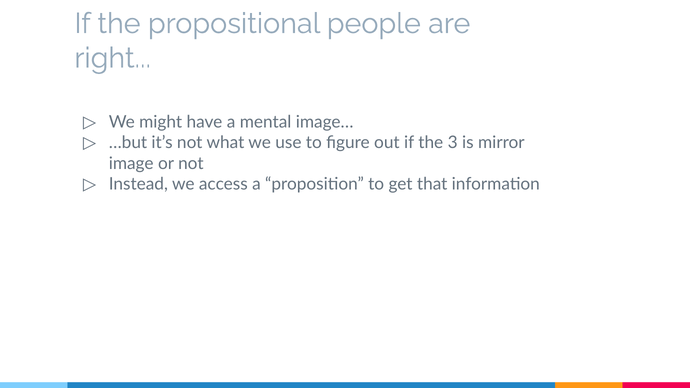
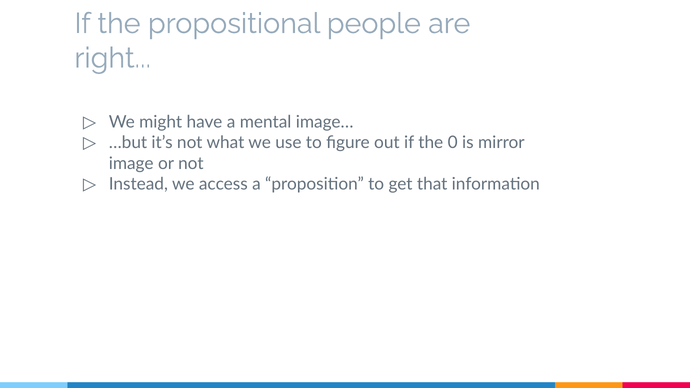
3: 3 -> 0
